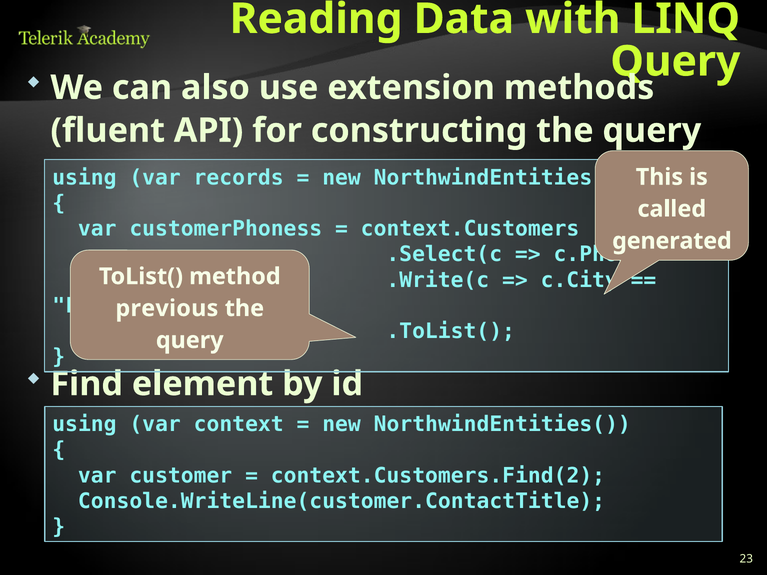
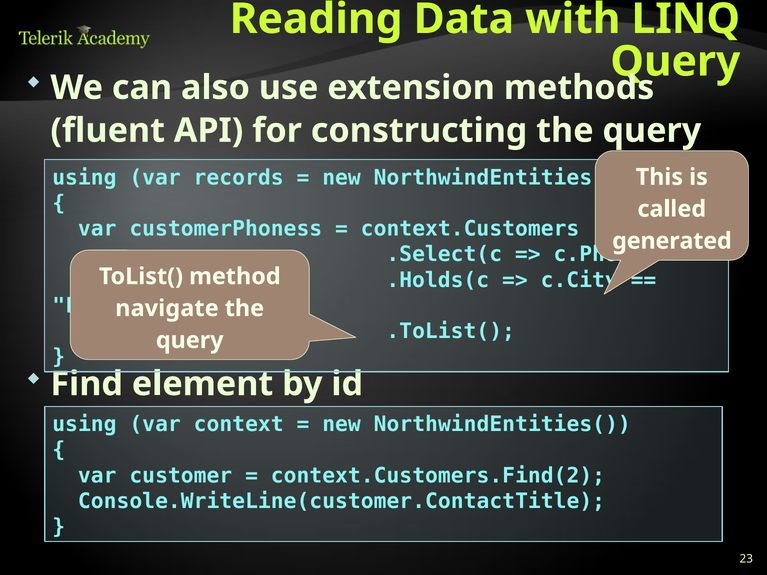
.Write(c: .Write(c -> .Holds(c
previous: previous -> navigate
